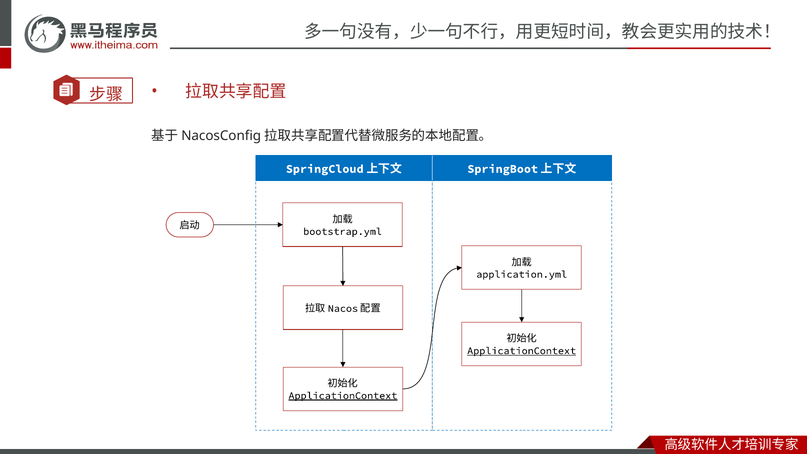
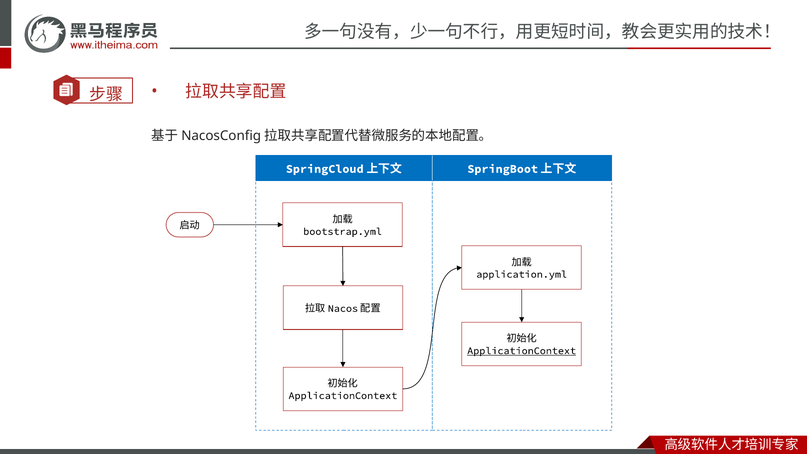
ApplicationContext at (343, 396) underline: present -> none
